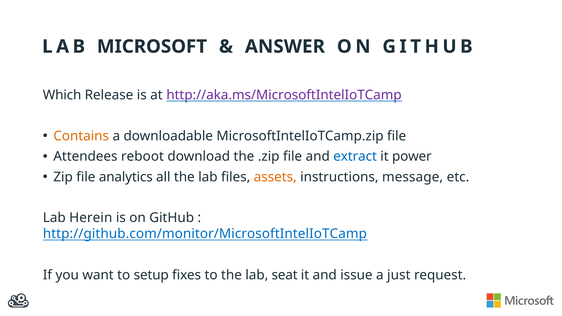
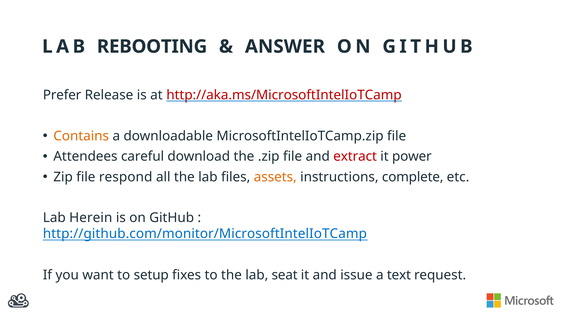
MICROSOFT: MICROSOFT -> REBOOTING
Which: Which -> Prefer
http://aka.ms/MicrosoftIntelIoTCamp colour: purple -> red
reboot: reboot -> careful
extract colour: blue -> red
analytics: analytics -> respond
message: message -> complete
just: just -> text
